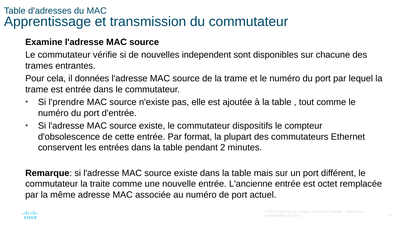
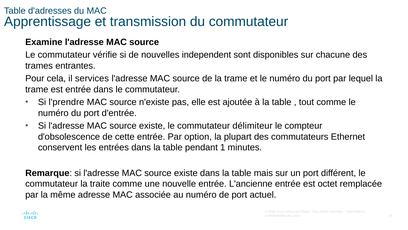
données: données -> services
dispositifs: dispositifs -> délimiteur
format: format -> option
2: 2 -> 1
